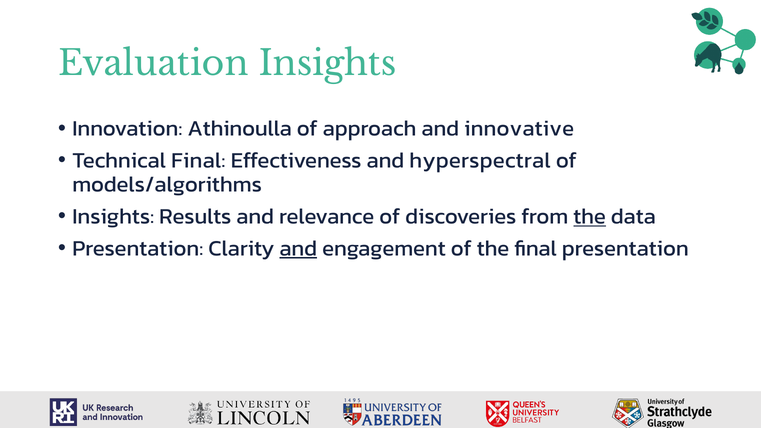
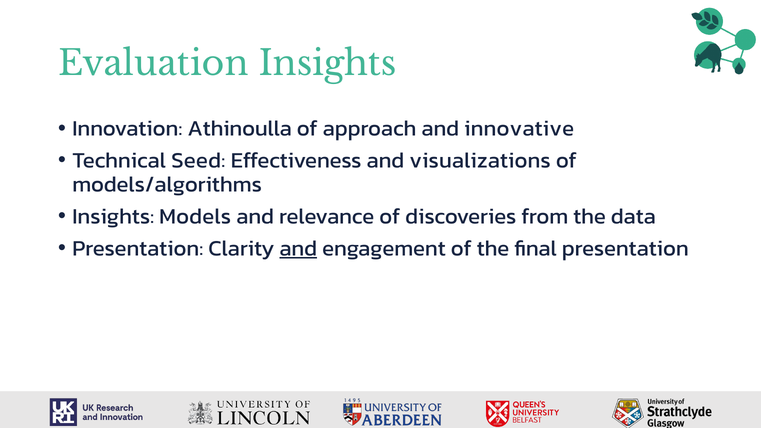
Technical Final: Final -> Seed
hyperspectral: hyperspectral -> visualizations
Results: Results -> Models
the at (590, 216) underline: present -> none
